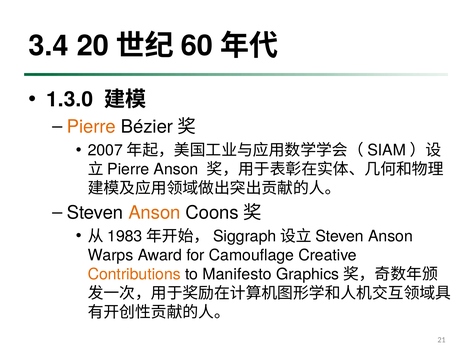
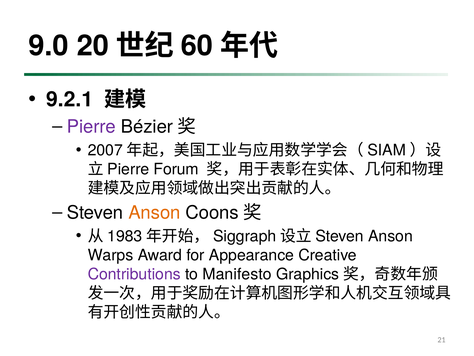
3.4: 3.4 -> 9.0
1.3.0: 1.3.0 -> 9.2.1
Pierre colour: orange -> purple
Anson at (176, 169): Anson -> Forum
Camouflage: Camouflage -> Appearance
Contributions colour: orange -> purple
